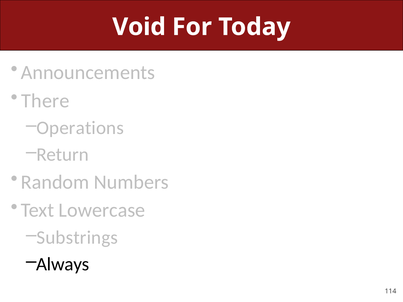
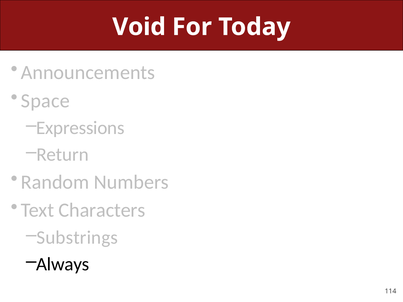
There: There -> Space
Operations: Operations -> Expressions
Lowercase: Lowercase -> Characters
